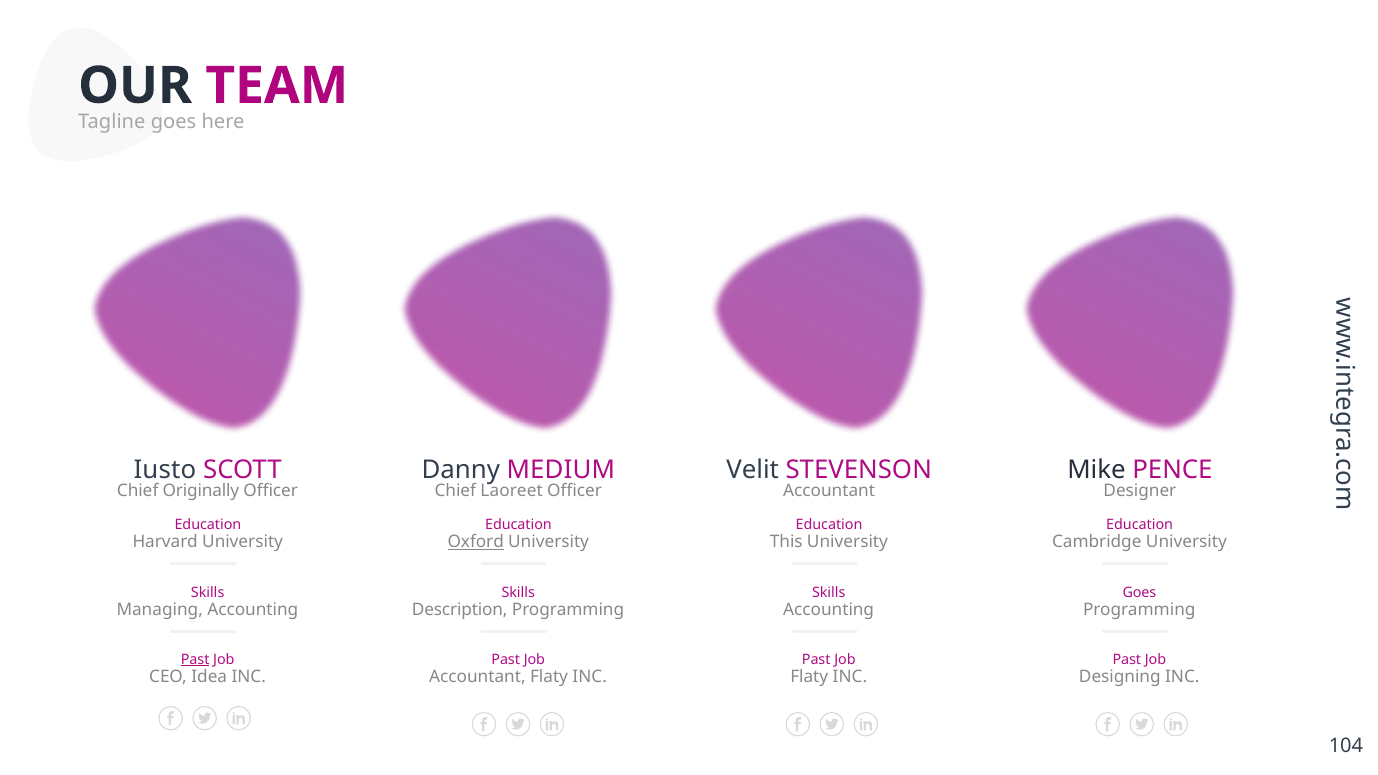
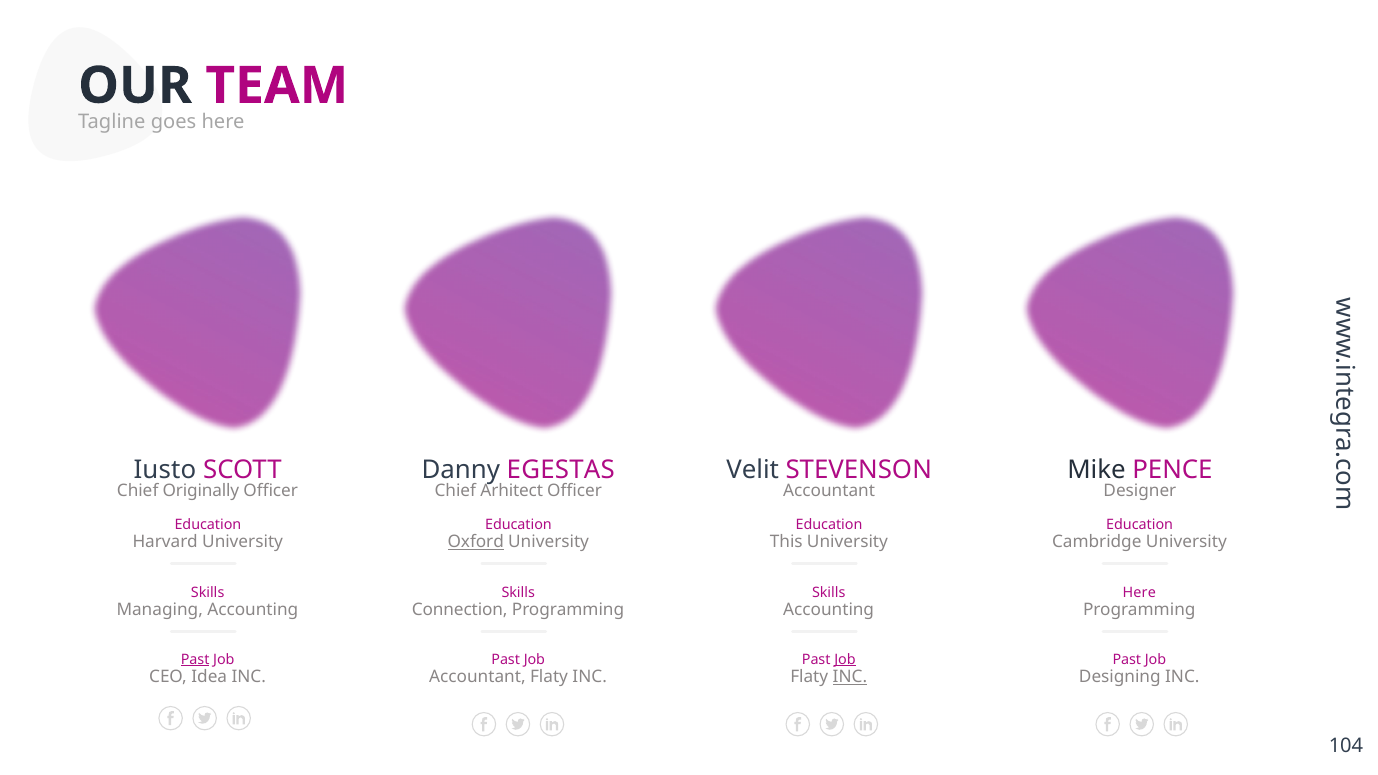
MEDIUM: MEDIUM -> EGESTAS
Laoreet: Laoreet -> Arhitect
Goes at (1139, 593): Goes -> Here
Description: Description -> Connection
Job at (845, 660) underline: none -> present
INC at (850, 677) underline: none -> present
